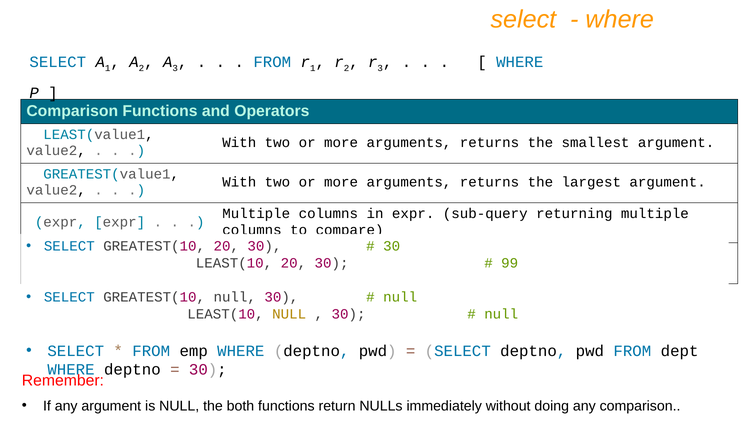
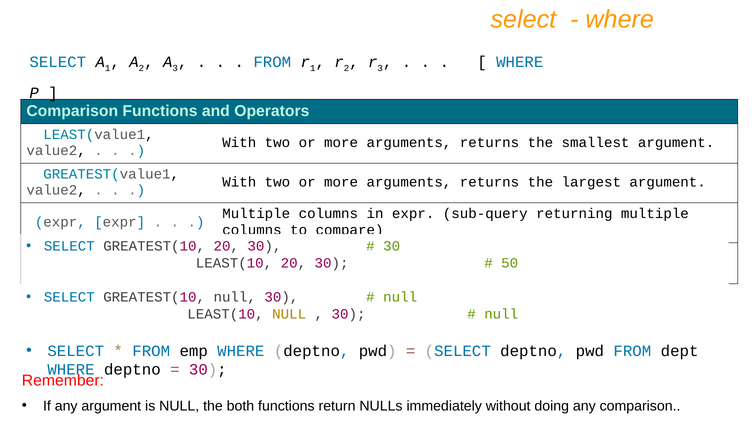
99: 99 -> 50
